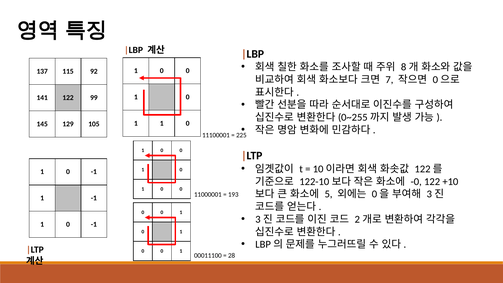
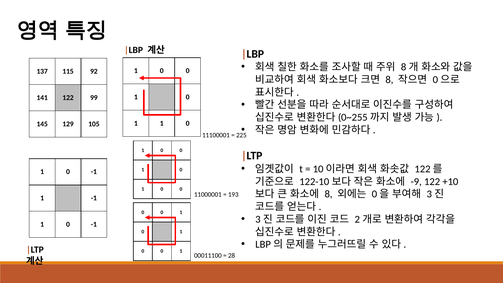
7 at (389, 80): 7 -> 8
-0: -0 -> -9
5 at (329, 194): 5 -> 8
